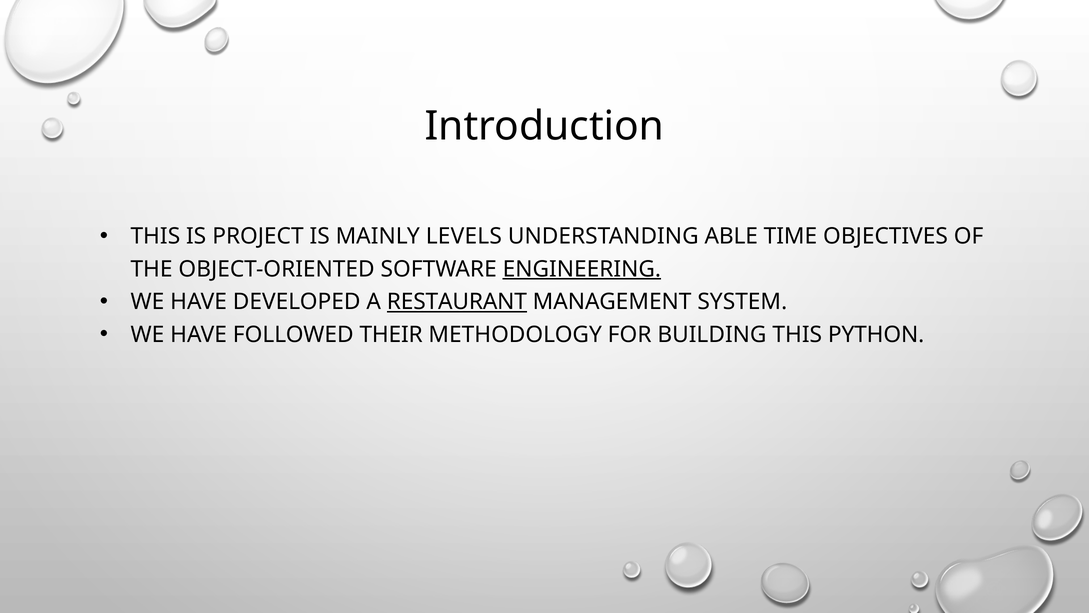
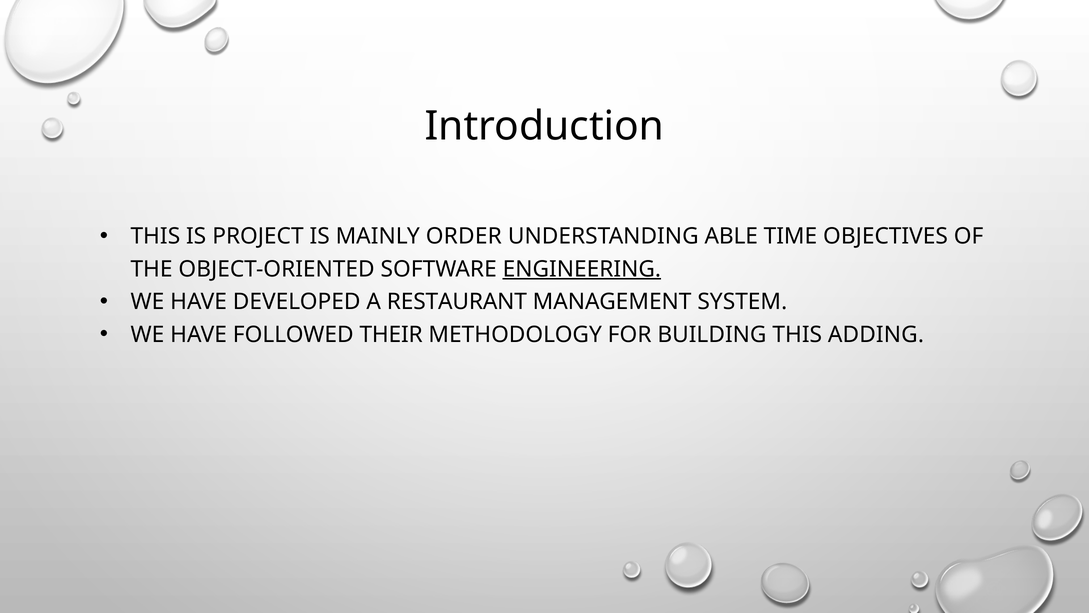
LEVELS: LEVELS -> ORDER
RESTAURANT underline: present -> none
PYTHON: PYTHON -> ADDING
